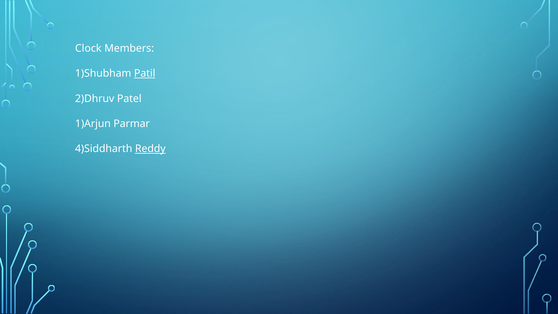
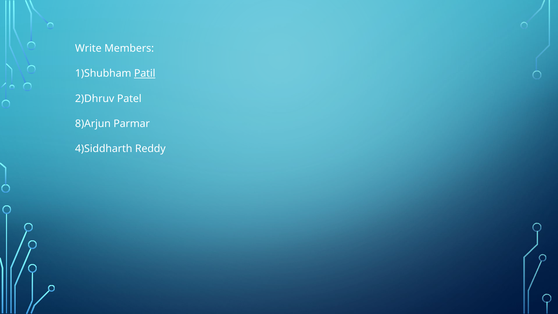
Clock: Clock -> Write
1)Arjun: 1)Arjun -> 8)Arjun
Reddy underline: present -> none
